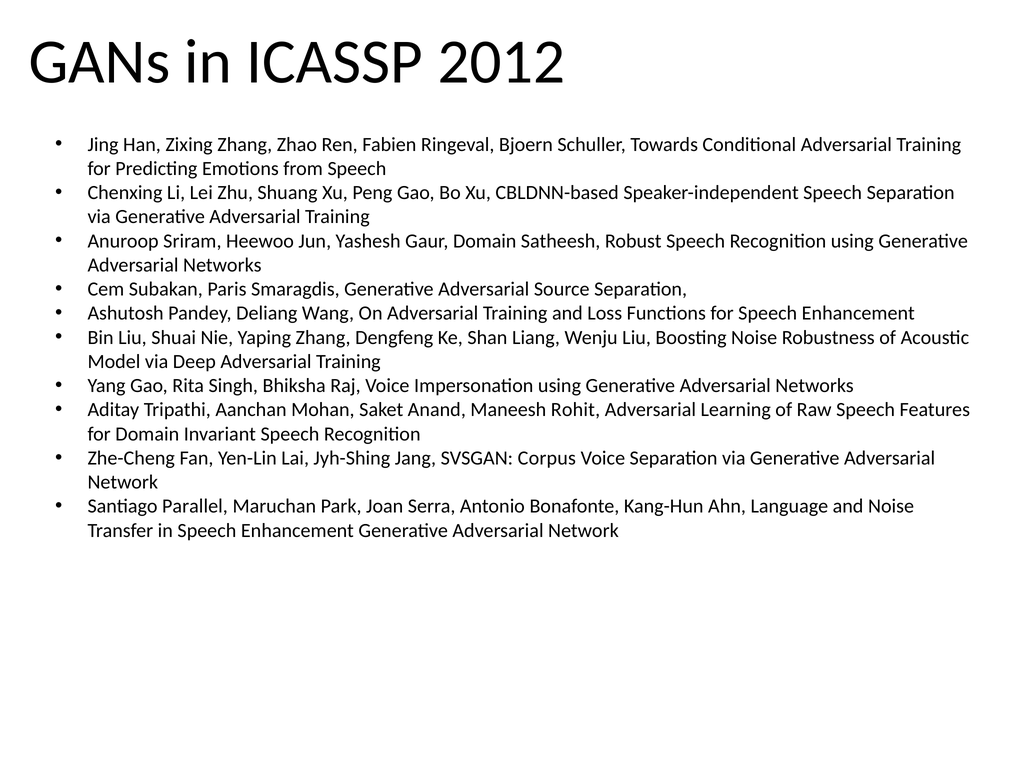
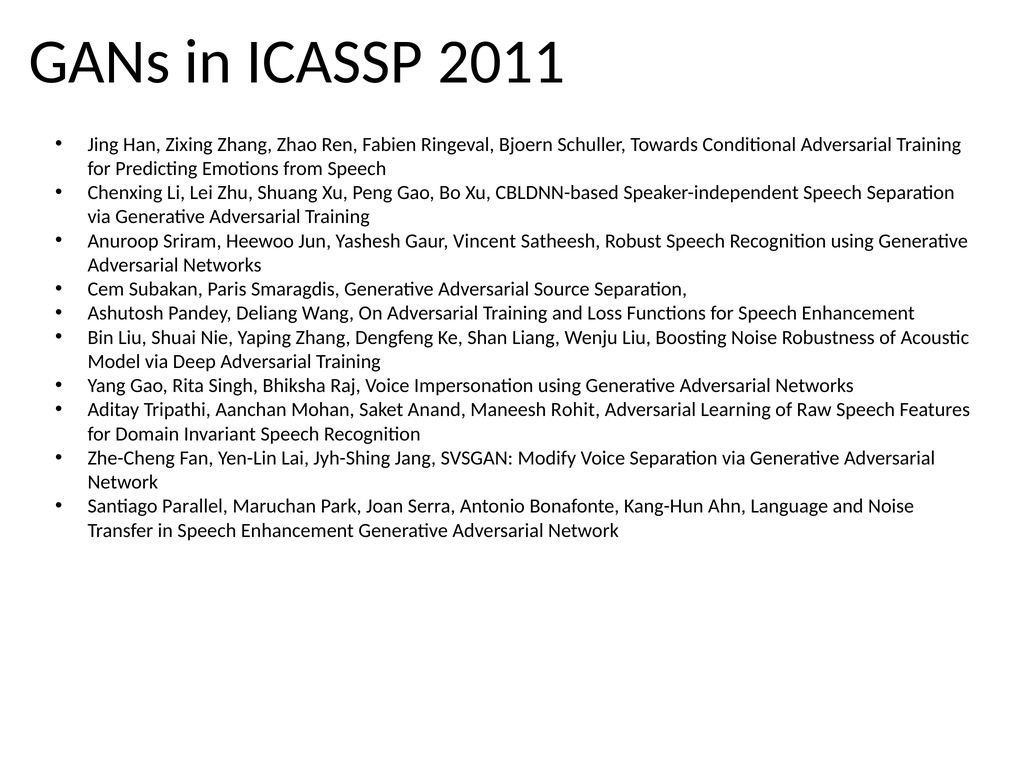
2012: 2012 -> 2011
Gaur Domain: Domain -> Vincent
Corpus: Corpus -> Modify
